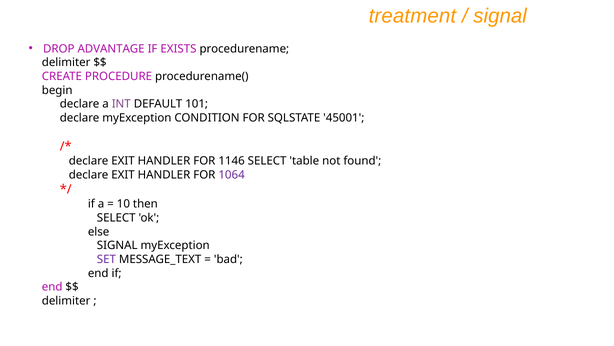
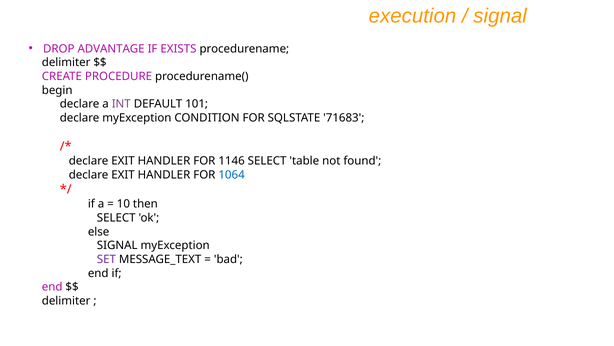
treatment: treatment -> execution
45001: 45001 -> 71683
1064 colour: purple -> blue
